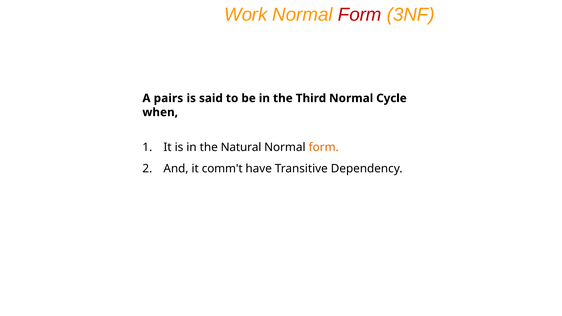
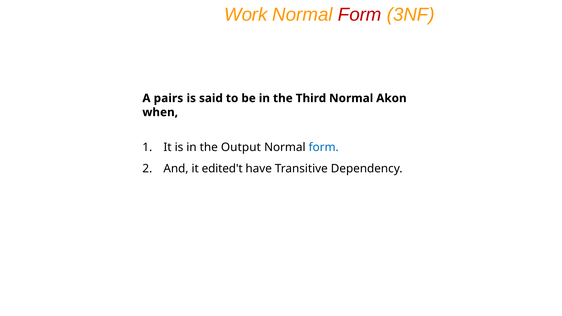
Cycle: Cycle -> Akon
Natural: Natural -> Output
form at (324, 147) colour: orange -> blue
comm't: comm't -> edited't
